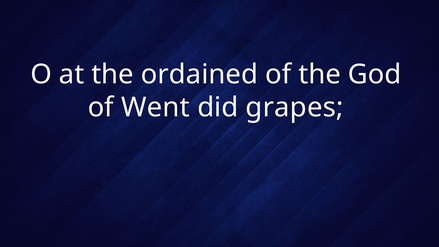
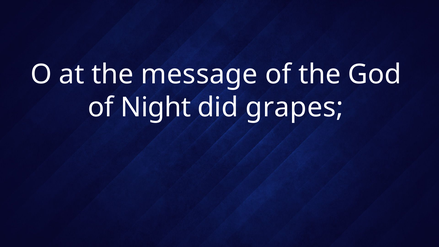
ordained: ordained -> message
Went: Went -> Night
